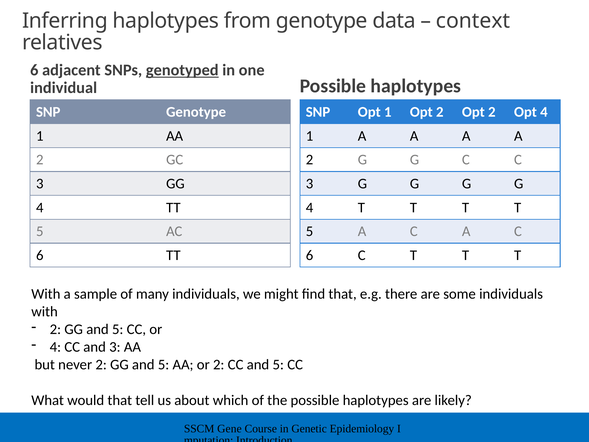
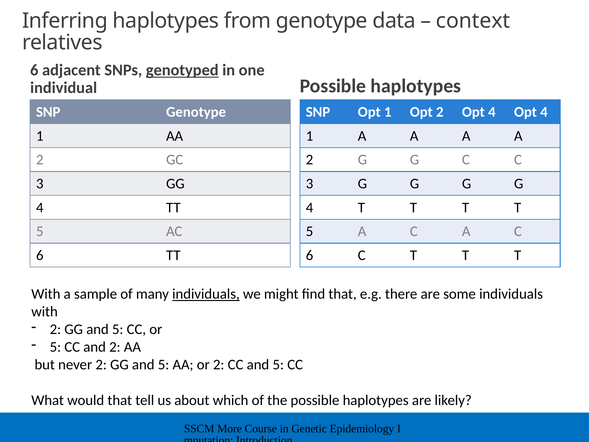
2 Opt 2: 2 -> 4
individuals at (206, 294) underline: none -> present
4 at (55, 347): 4 -> 5
and 3: 3 -> 2
Gene: Gene -> More
